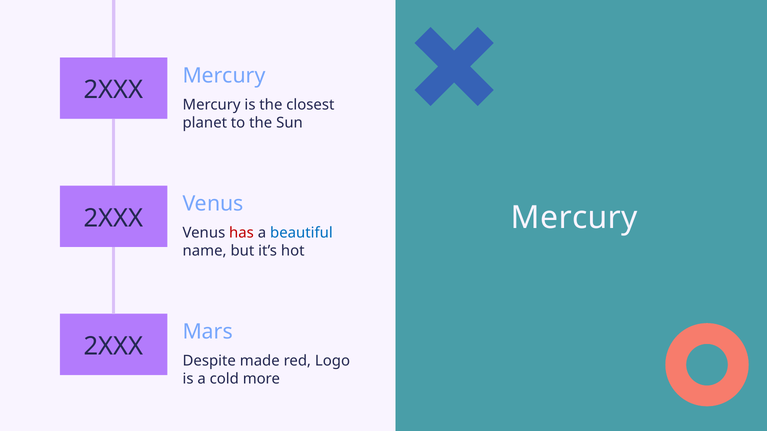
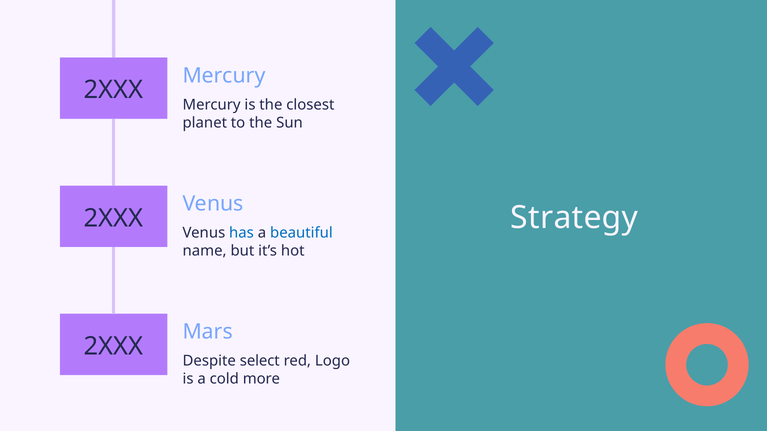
Mercury at (574, 218): Mercury -> Strategy
has colour: red -> blue
made: made -> select
